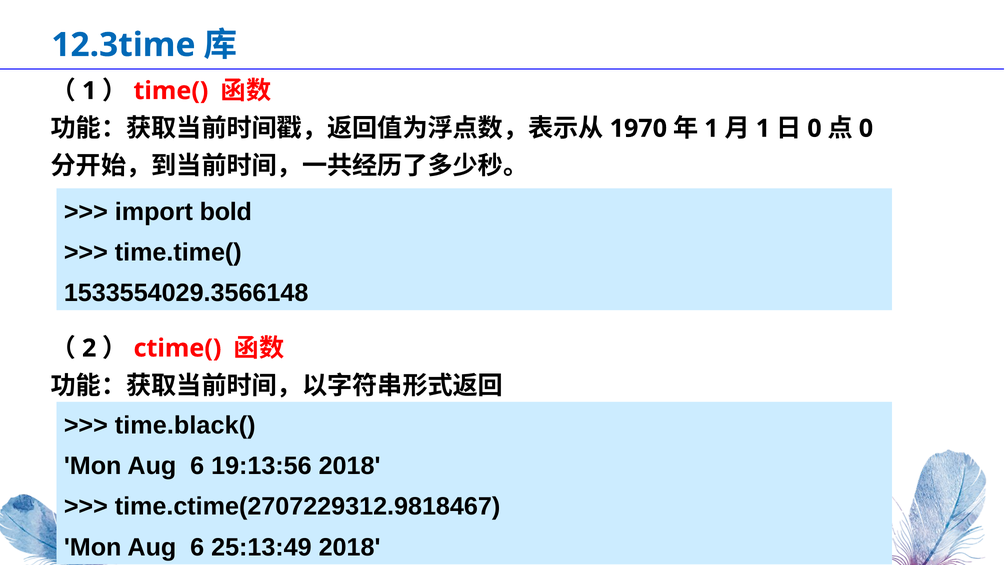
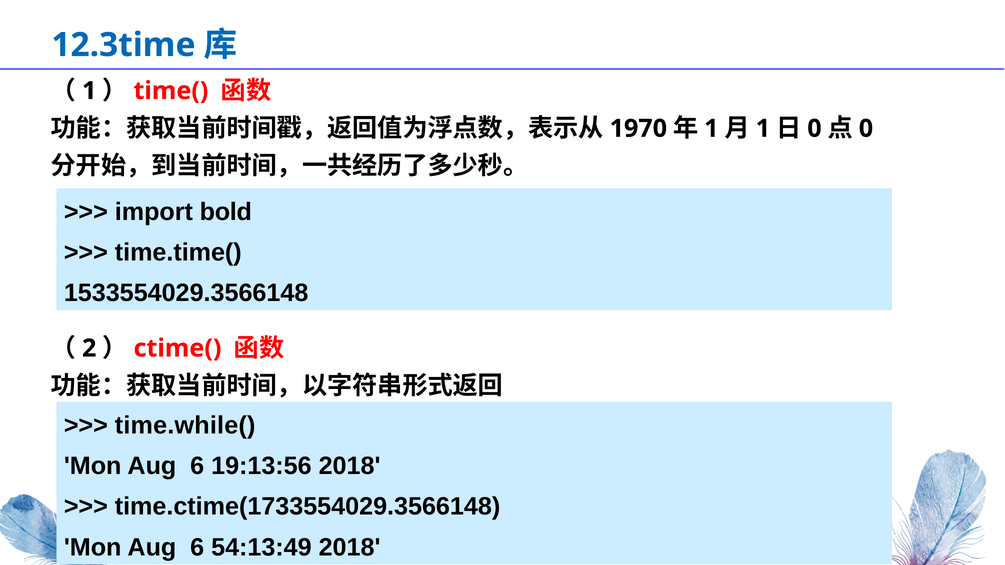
time.black(: time.black( -> time.while(
time.ctime(2707229312.9818467: time.ctime(2707229312.9818467 -> time.ctime(1733554029.3566148
25:13:49: 25:13:49 -> 54:13:49
